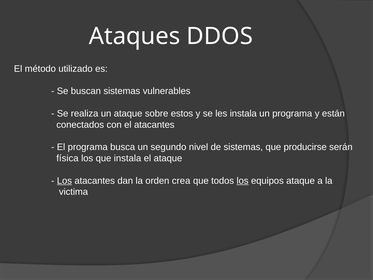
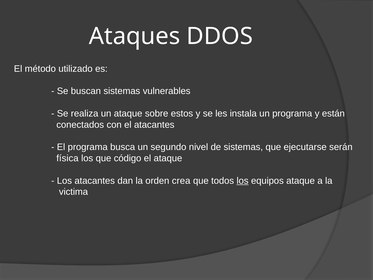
producirse: producirse -> ejecutarse
que instala: instala -> código
Los at (64, 181) underline: present -> none
